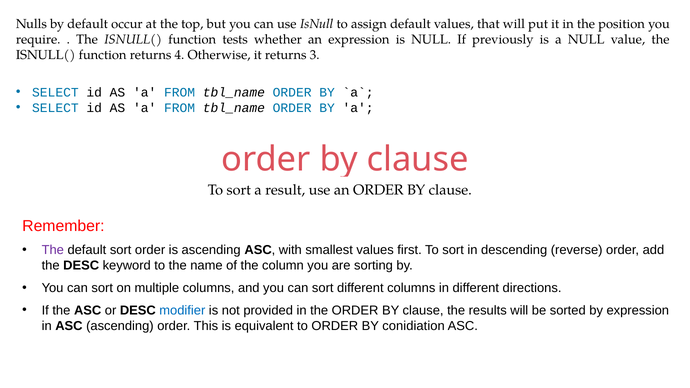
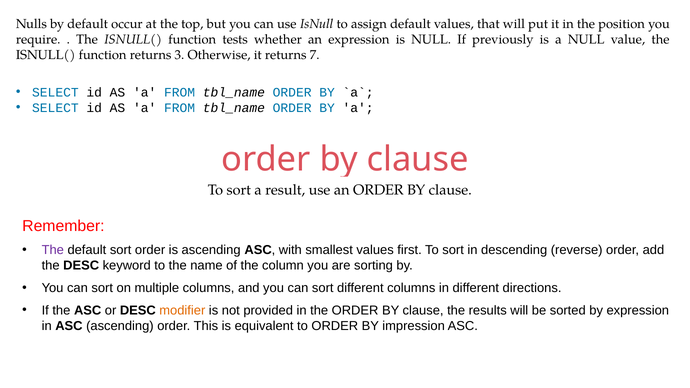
4: 4 -> 3
3: 3 -> 7
modifier colour: blue -> orange
conidiation: conidiation -> impression
